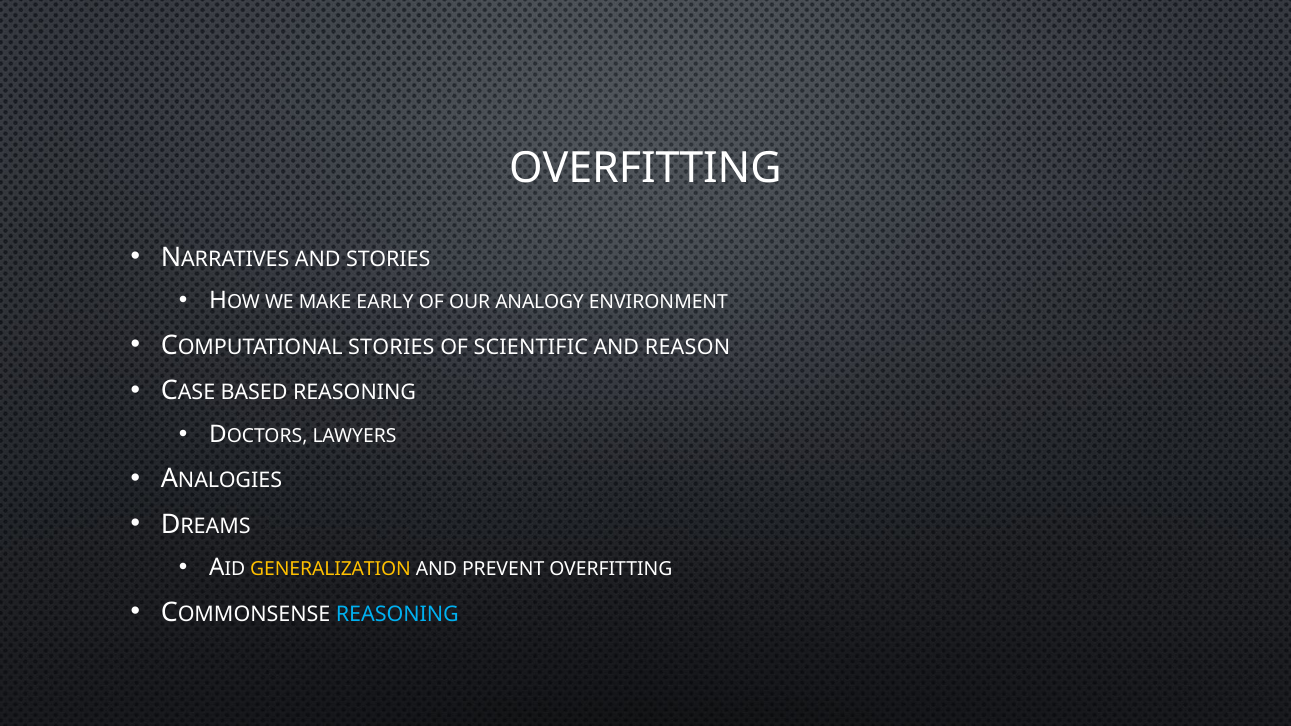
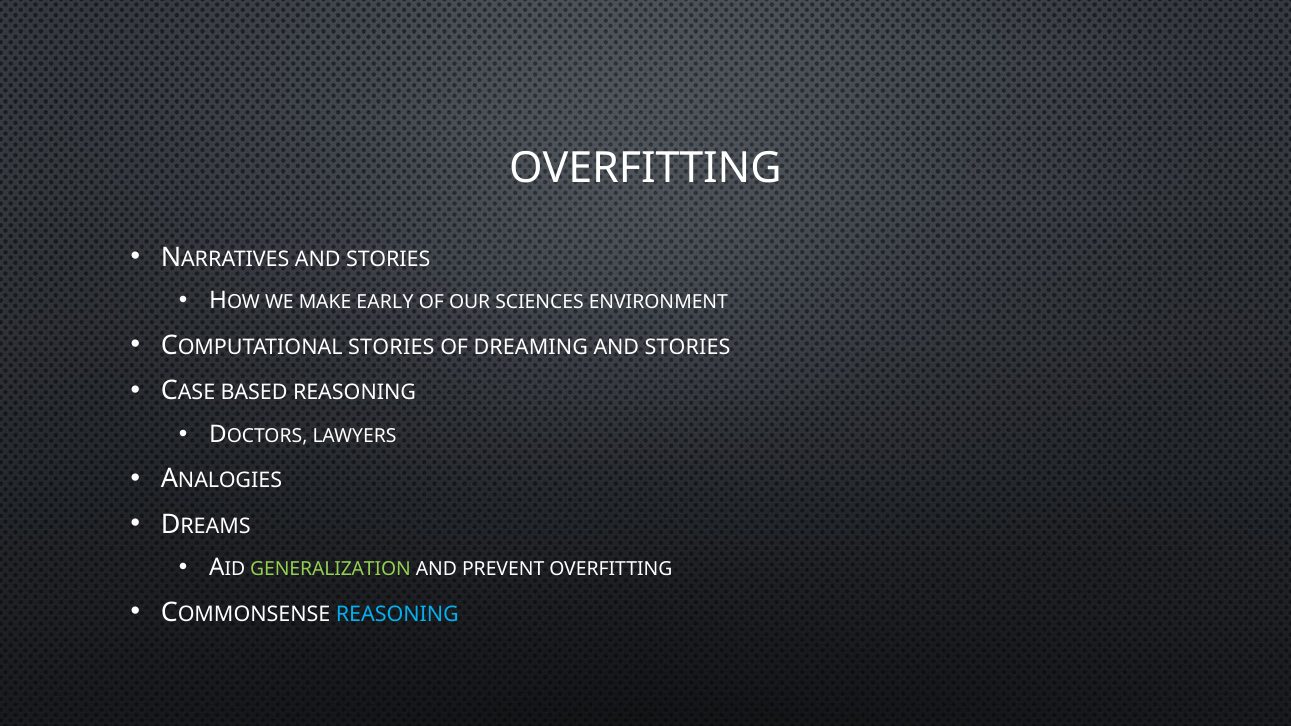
ANALOGY: ANALOGY -> SCIENCES
SCIENTIFIC: SCIENTIFIC -> DREAMING
REASON at (688, 347): REASON -> STORIES
GENERALIZATION colour: yellow -> light green
